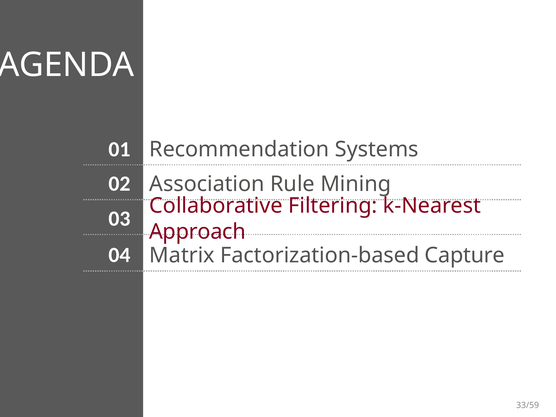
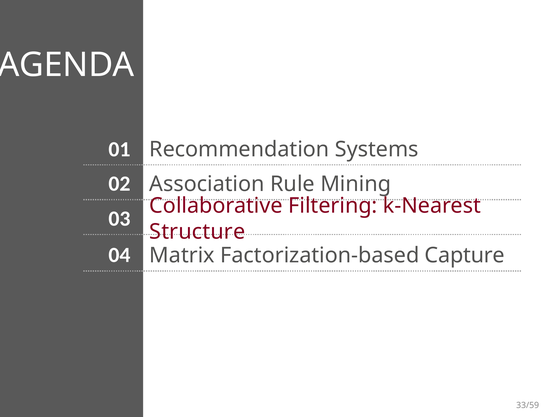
Approach: Approach -> Structure
